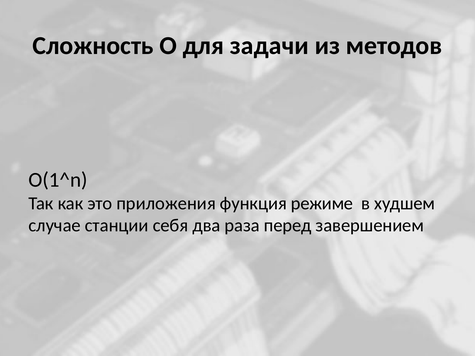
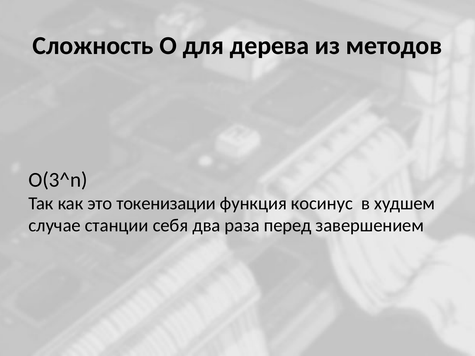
задачи: задачи -> дерева
O(1^n: O(1^n -> O(3^n
приложения: приложения -> токенизации
режиме: режиме -> косинус
